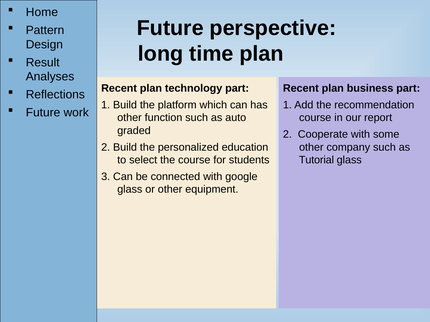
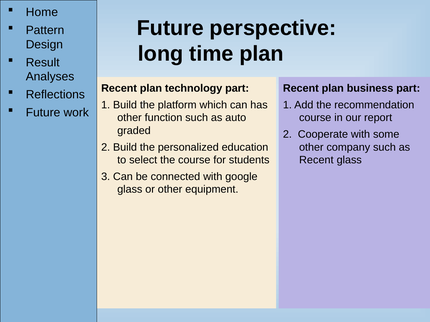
Tutorial at (316, 160): Tutorial -> Recent
